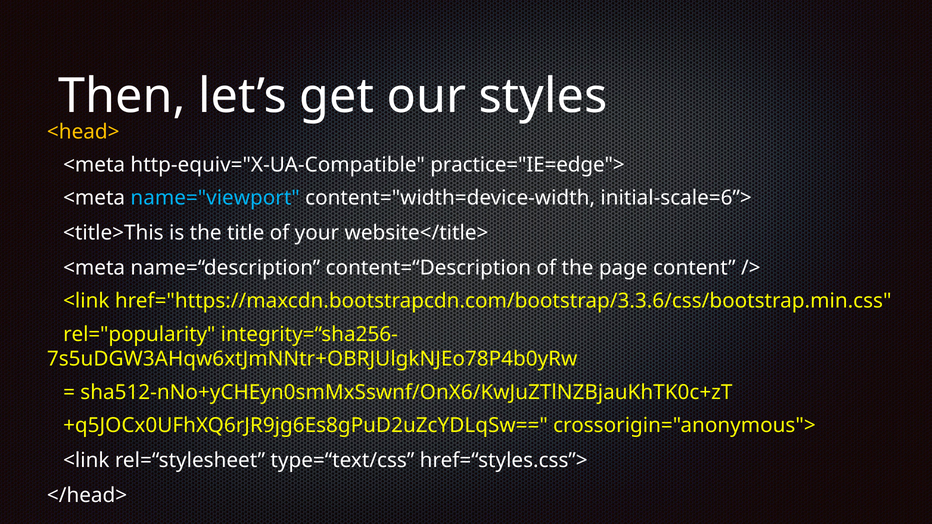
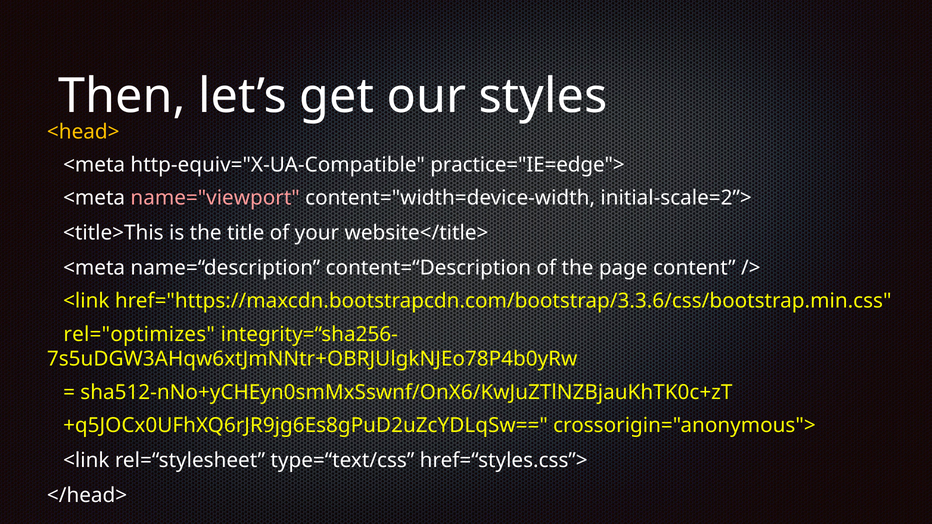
name="viewport colour: light blue -> pink
initial-scale=6”>: initial-scale=6”> -> initial-scale=2”>
rel="popularity: rel="popularity -> rel="optimizes
